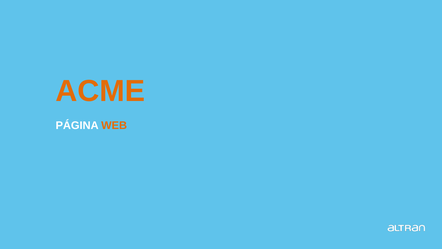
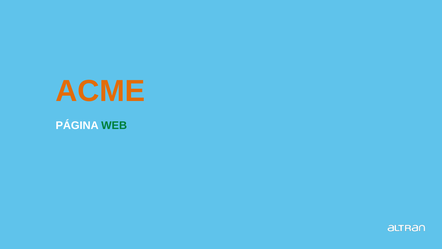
WEB colour: orange -> green
